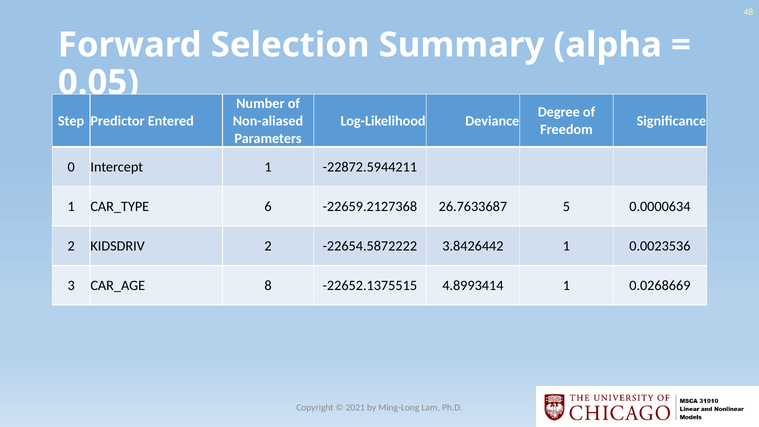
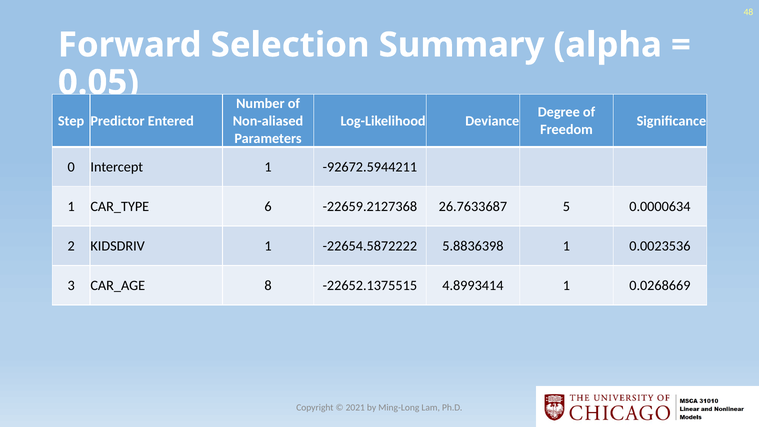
-22872.5944211: -22872.5944211 -> -92672.5944211
KIDSDRIV 2: 2 -> 1
3.8426442: 3.8426442 -> 5.8836398
